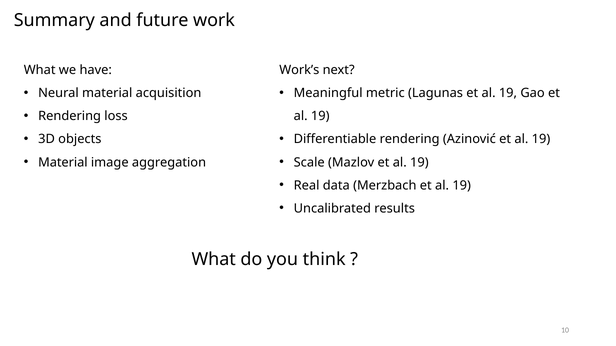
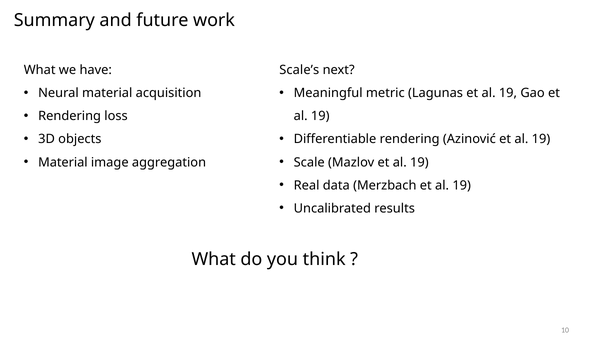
Work’s: Work’s -> Scale’s
